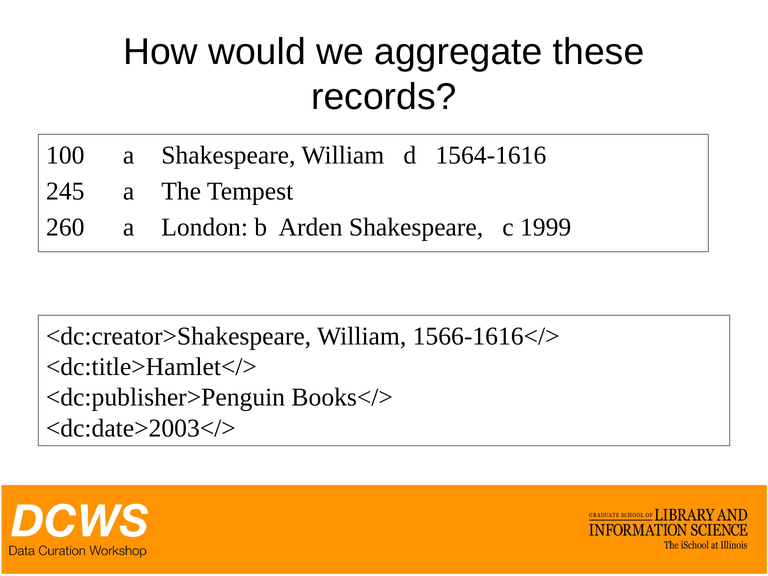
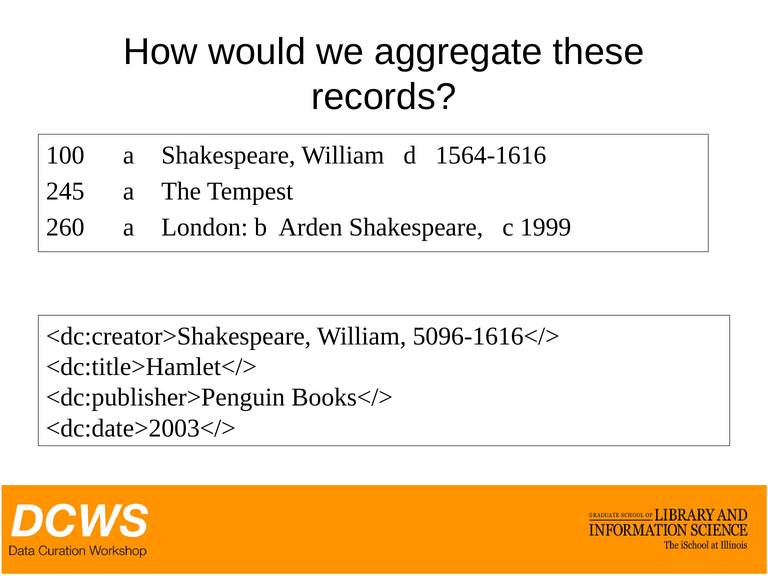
1566-1616</>: 1566-1616</> -> 5096-1616</>
